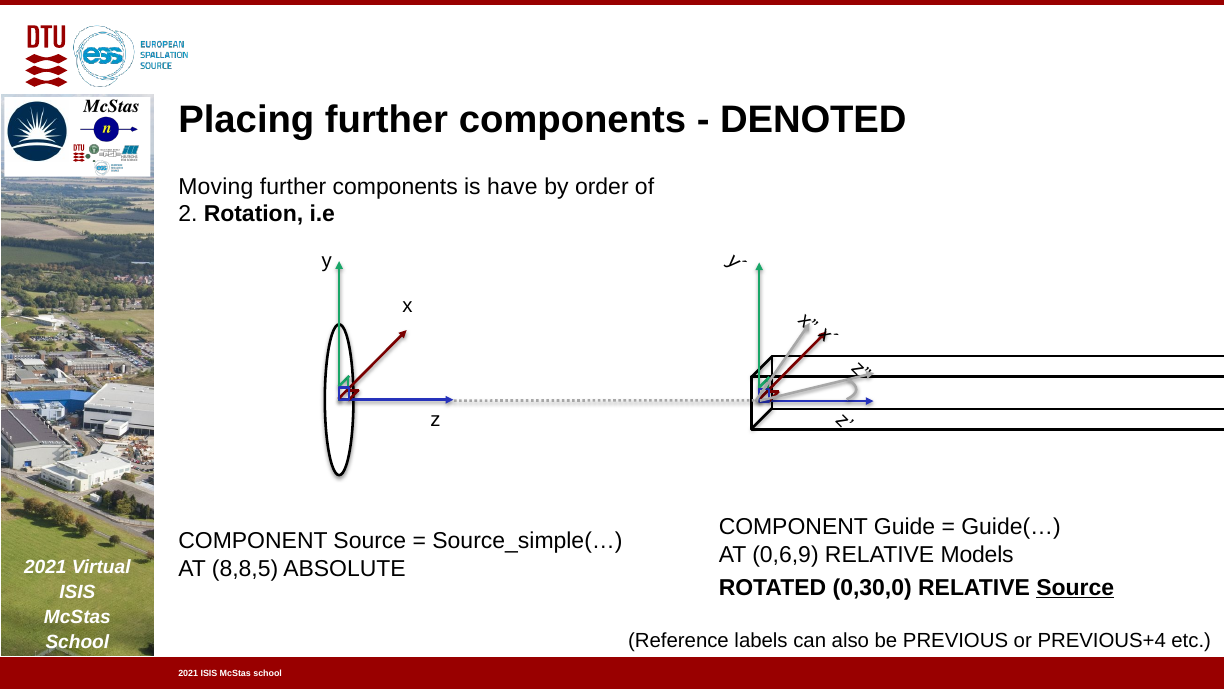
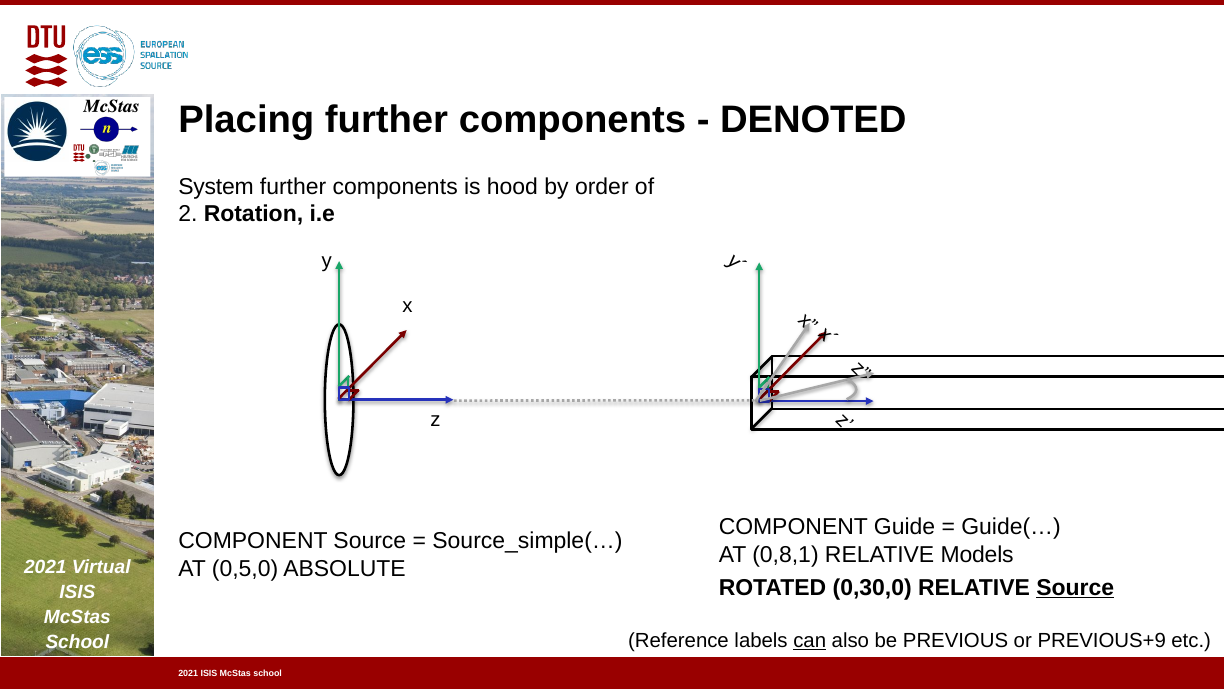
Moving: Moving -> System
have: have -> hood
0,6,9: 0,6,9 -> 0,8,1
8,8,5: 8,8,5 -> 0,5,0
can underline: none -> present
PREVIOUS+4: PREVIOUS+4 -> PREVIOUS+9
